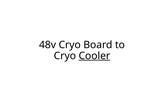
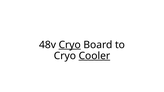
Cryo at (70, 45) underline: none -> present
